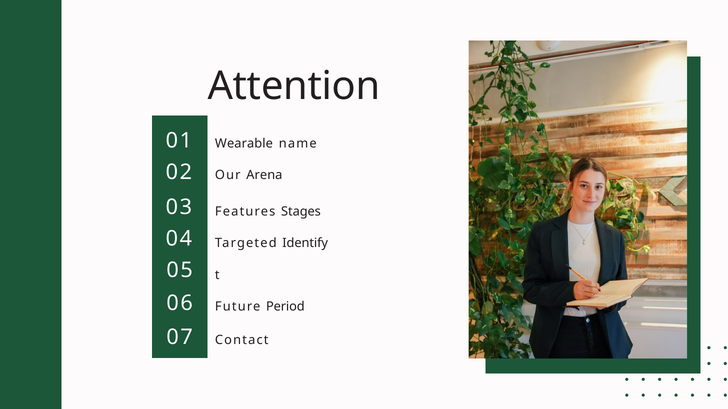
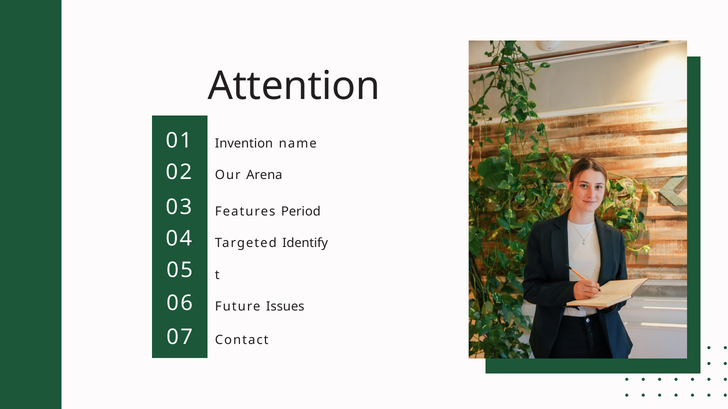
Wearable: Wearable -> Invention
Stages: Stages -> Period
Period: Period -> Issues
